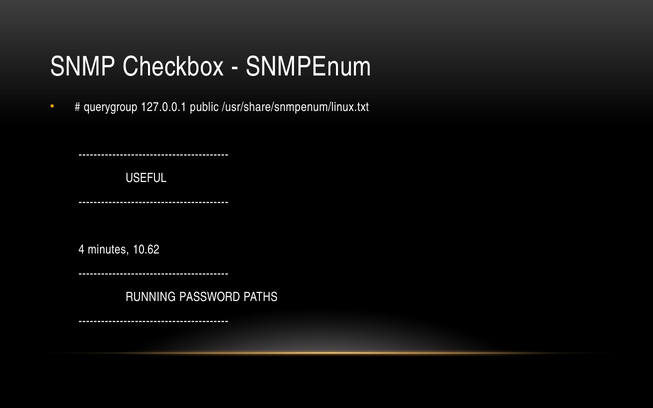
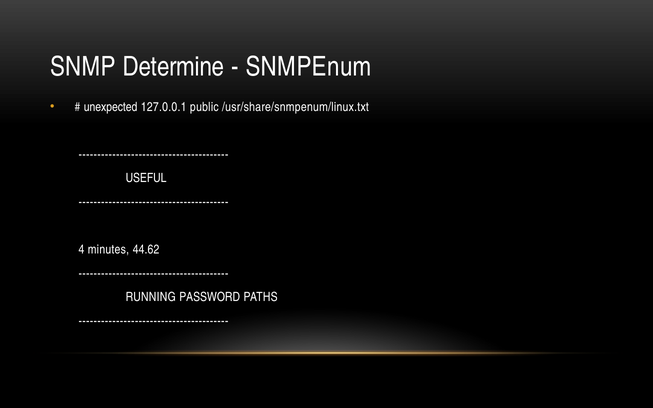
Checkbox: Checkbox -> Determine
querygroup: querygroup -> unexpected
10.62: 10.62 -> 44.62
